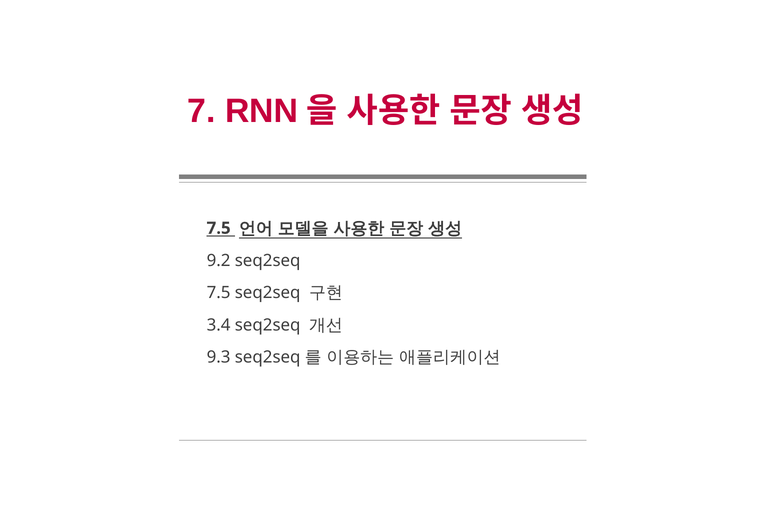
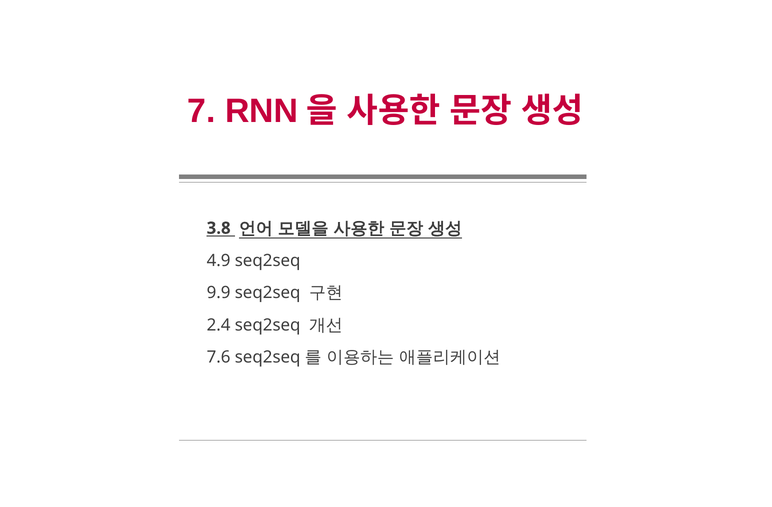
7.5 at (219, 228): 7.5 -> 3.8
9.2: 9.2 -> 4.9
7.5 at (219, 293): 7.5 -> 9.9
3.4: 3.4 -> 2.4
9.3: 9.3 -> 7.6
